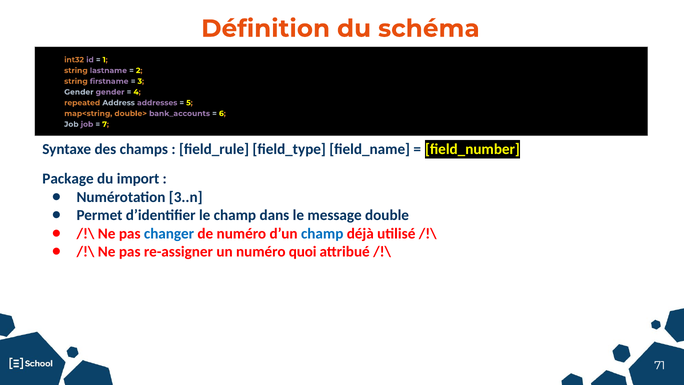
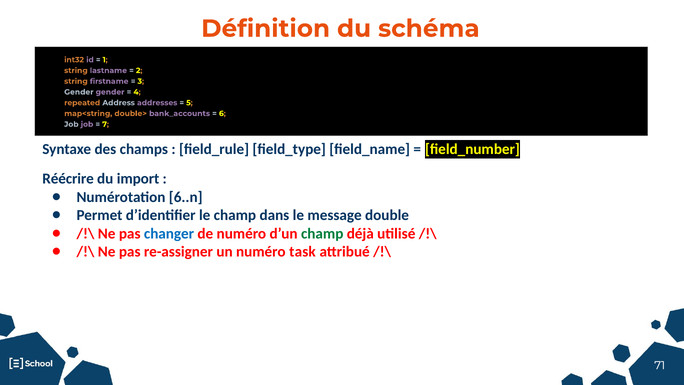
Package: Package -> Réécrire
3..n: 3..n -> 6..n
champ at (322, 233) colour: blue -> green
quoi: quoi -> task
